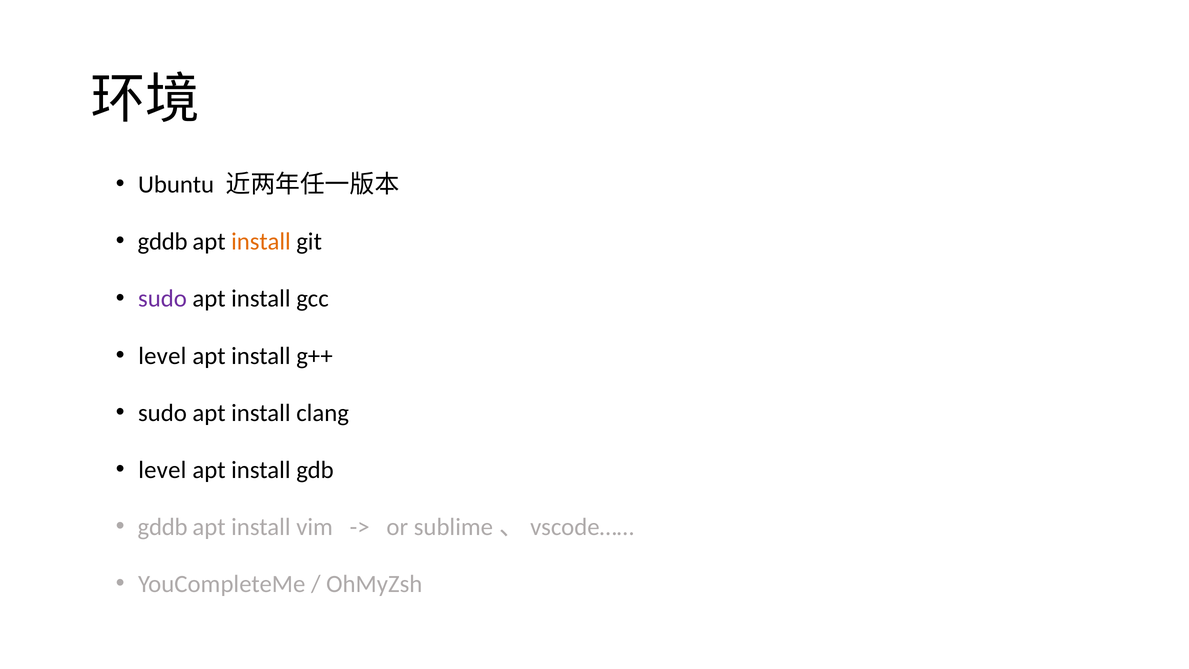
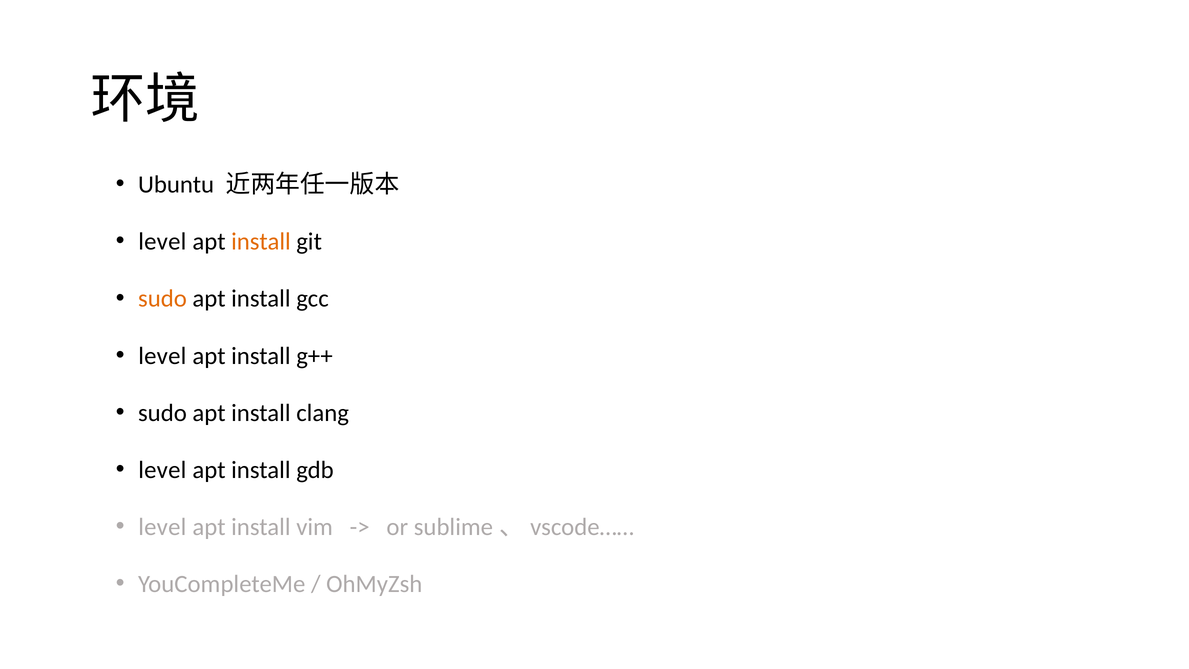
gddb at (163, 242): gddb -> level
sudo at (162, 299) colour: purple -> orange
gddb at (163, 527): gddb -> level
